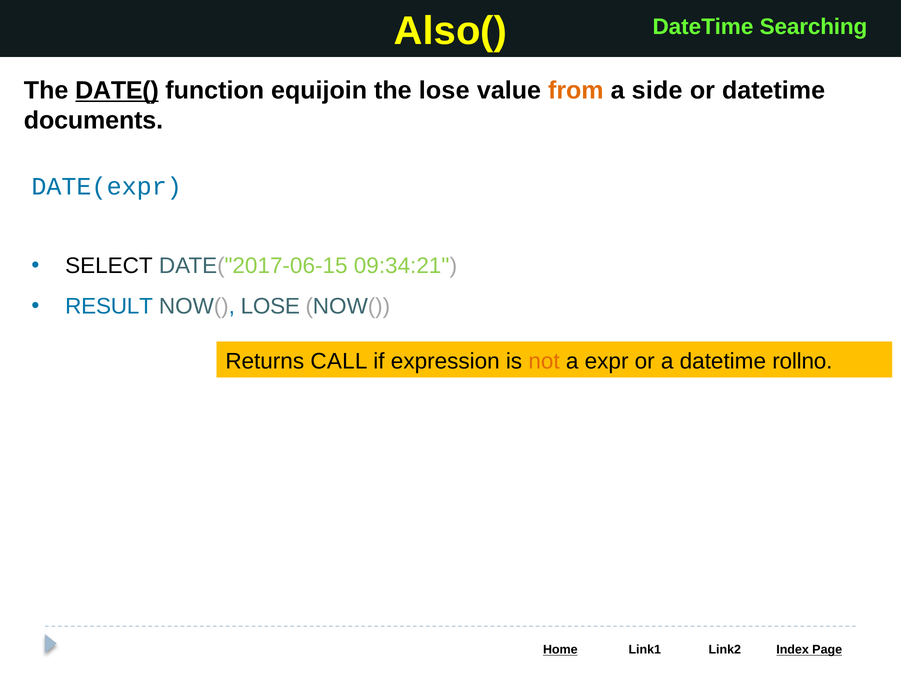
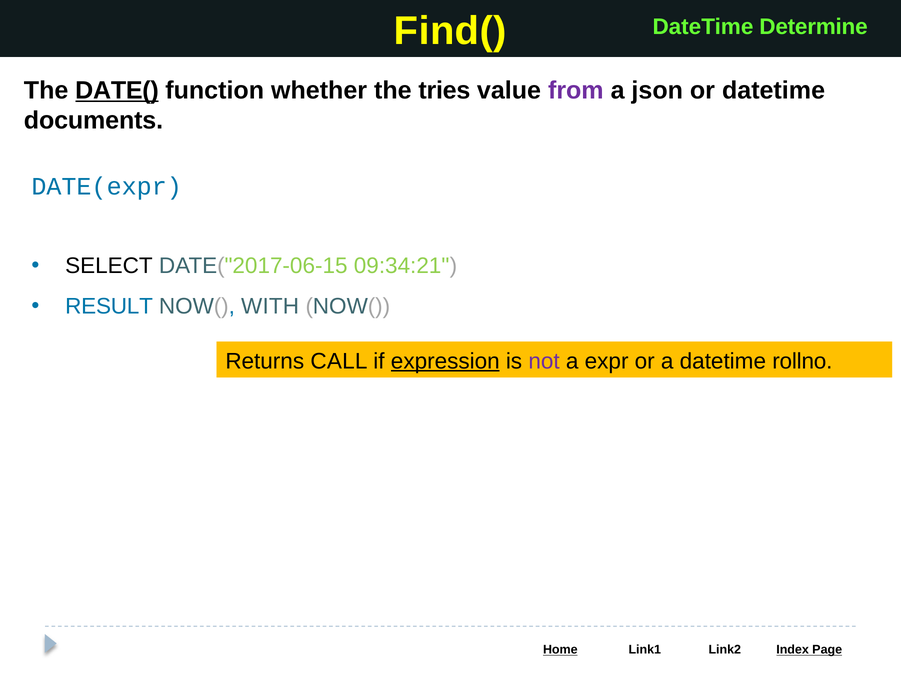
Also(: Also( -> Find(
Searching: Searching -> Determine
equijoin: equijoin -> whether
the lose: lose -> tries
from colour: orange -> purple
side: side -> json
NOW( LOSE: LOSE -> WITH
expression underline: none -> present
not colour: orange -> purple
